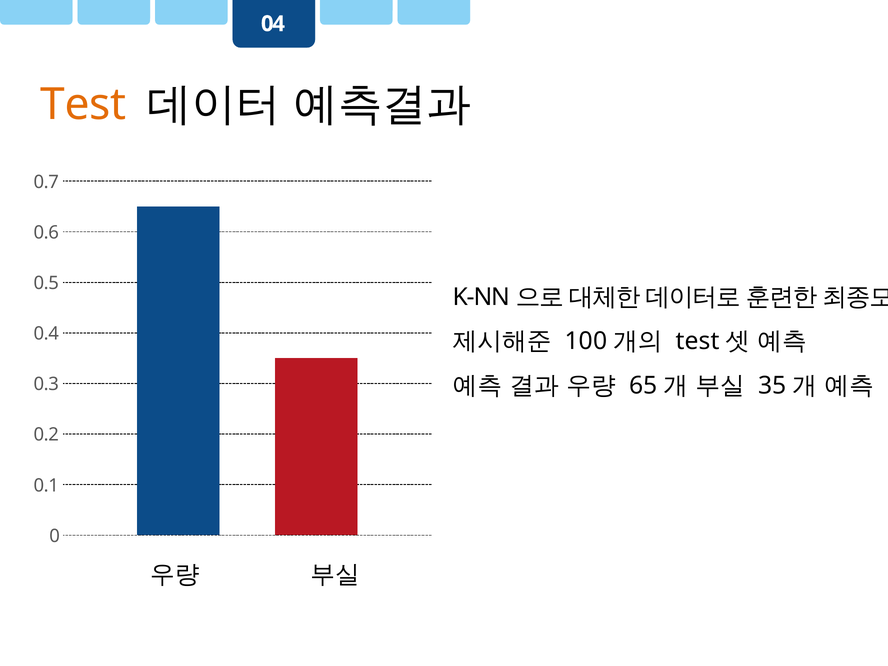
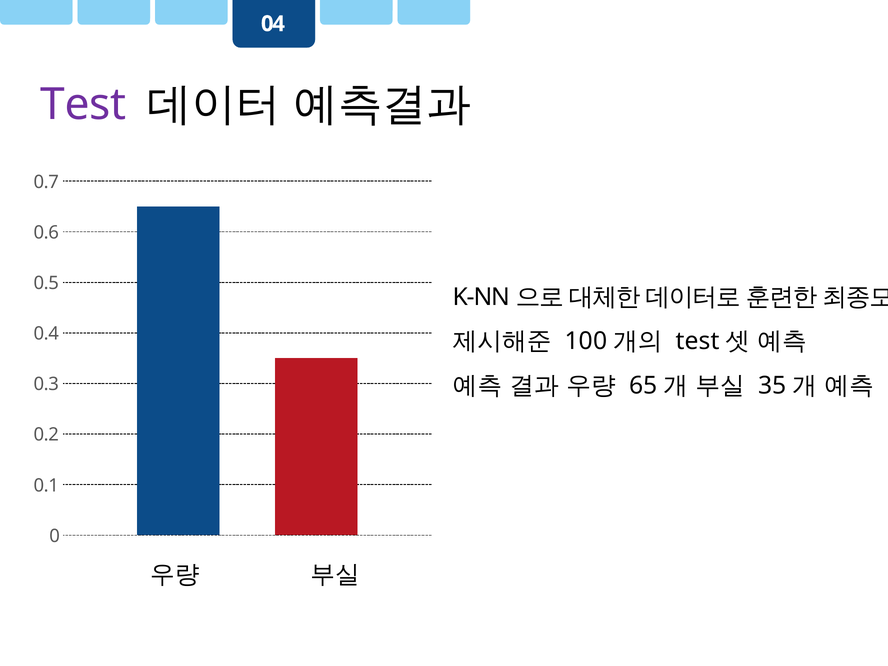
Test colour: orange -> purple
